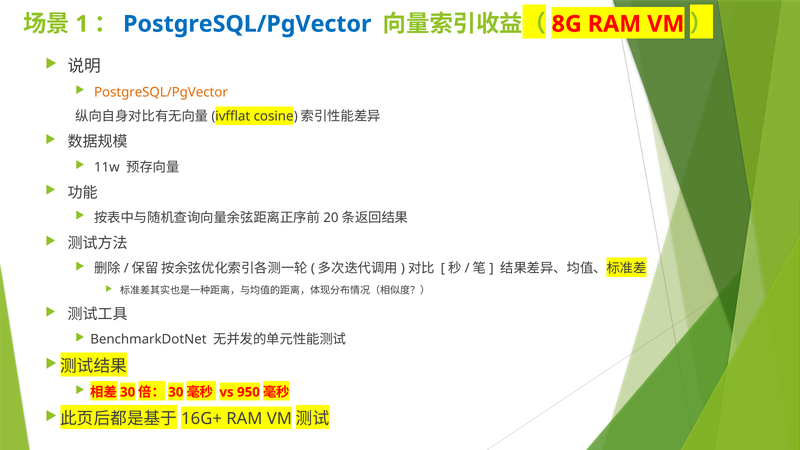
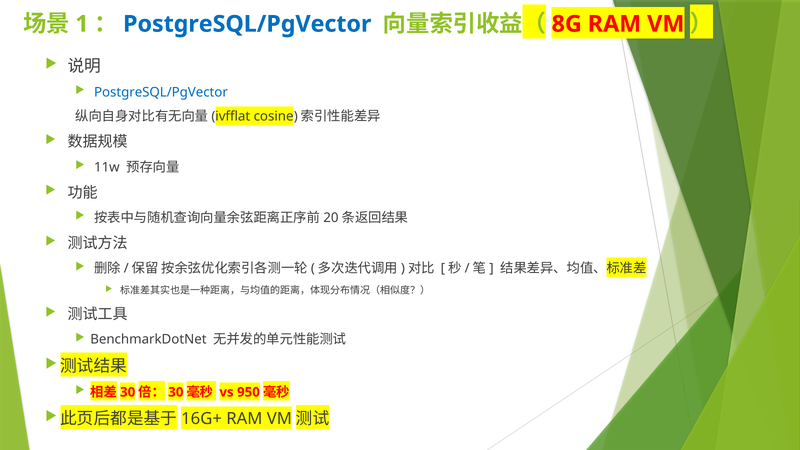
PostgreSQL/PgVector at (161, 92) colour: orange -> blue
